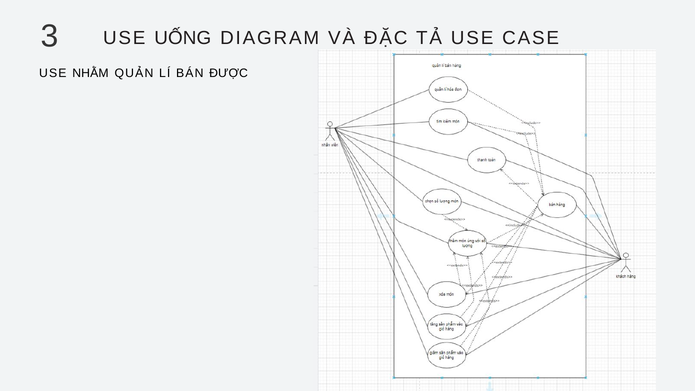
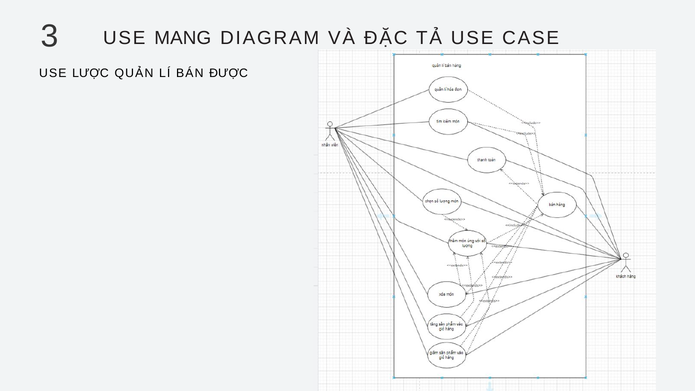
UỐNG: UỐNG -> MANG
NHẰM: NHẰM -> LƯỢC
